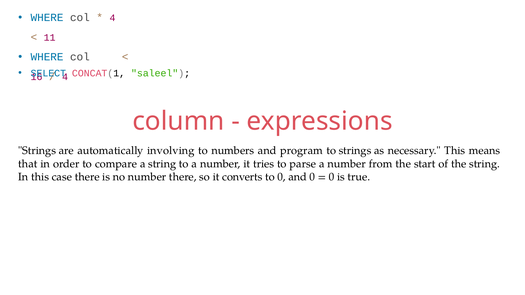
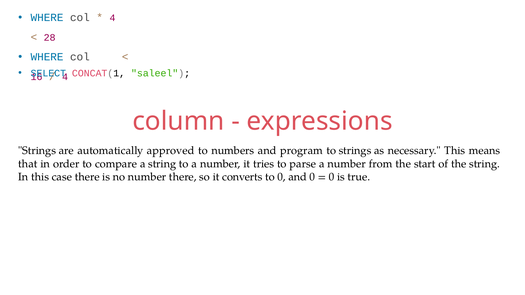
11: 11 -> 28
involving: involving -> approved
